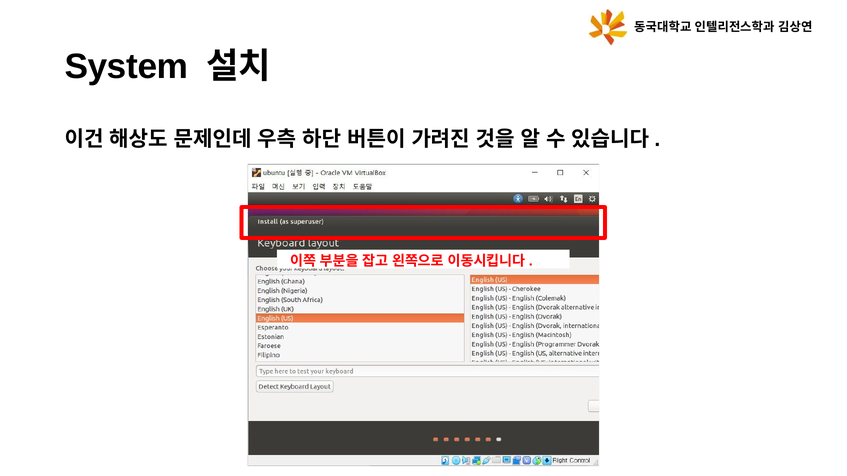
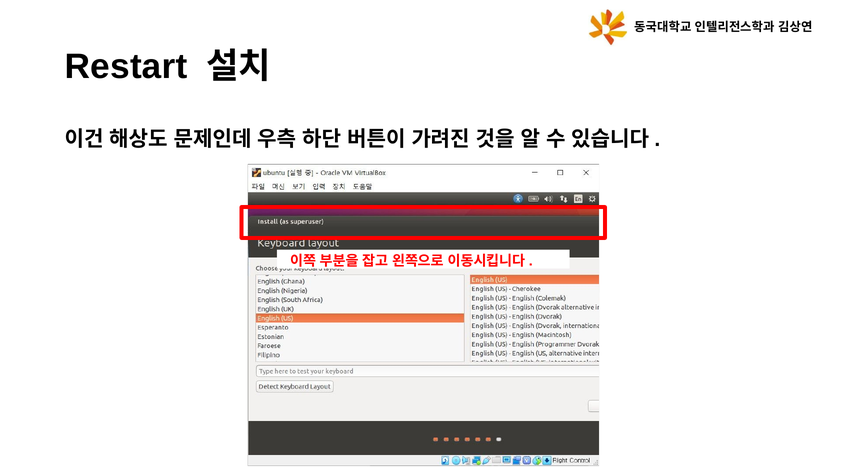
System: System -> Restart
